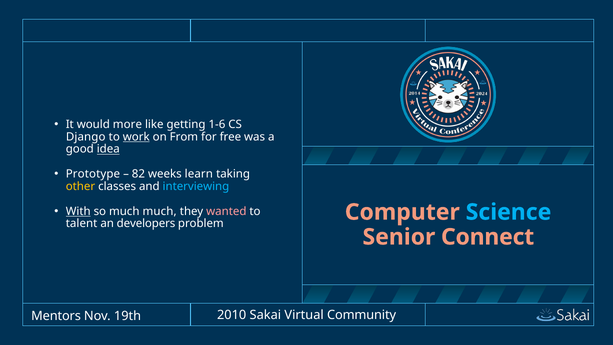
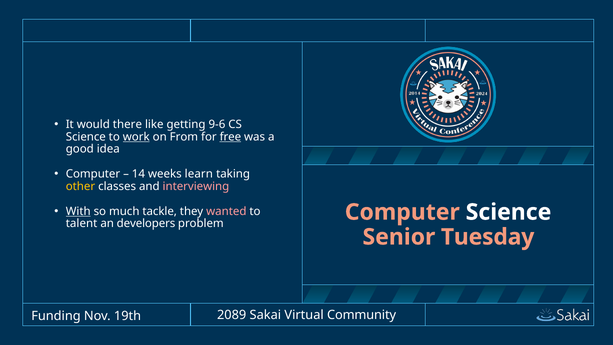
more: more -> there
1-6: 1-6 -> 9-6
Django at (86, 137): Django -> Science
free underline: none -> present
idea underline: present -> none
Prototype at (93, 174): Prototype -> Computer
82: 82 -> 14
interviewing colour: light blue -> pink
much much: much -> tackle
Science at (509, 212) colour: light blue -> white
Connect: Connect -> Tuesday
Mentors: Mentors -> Funding
2010: 2010 -> 2089
